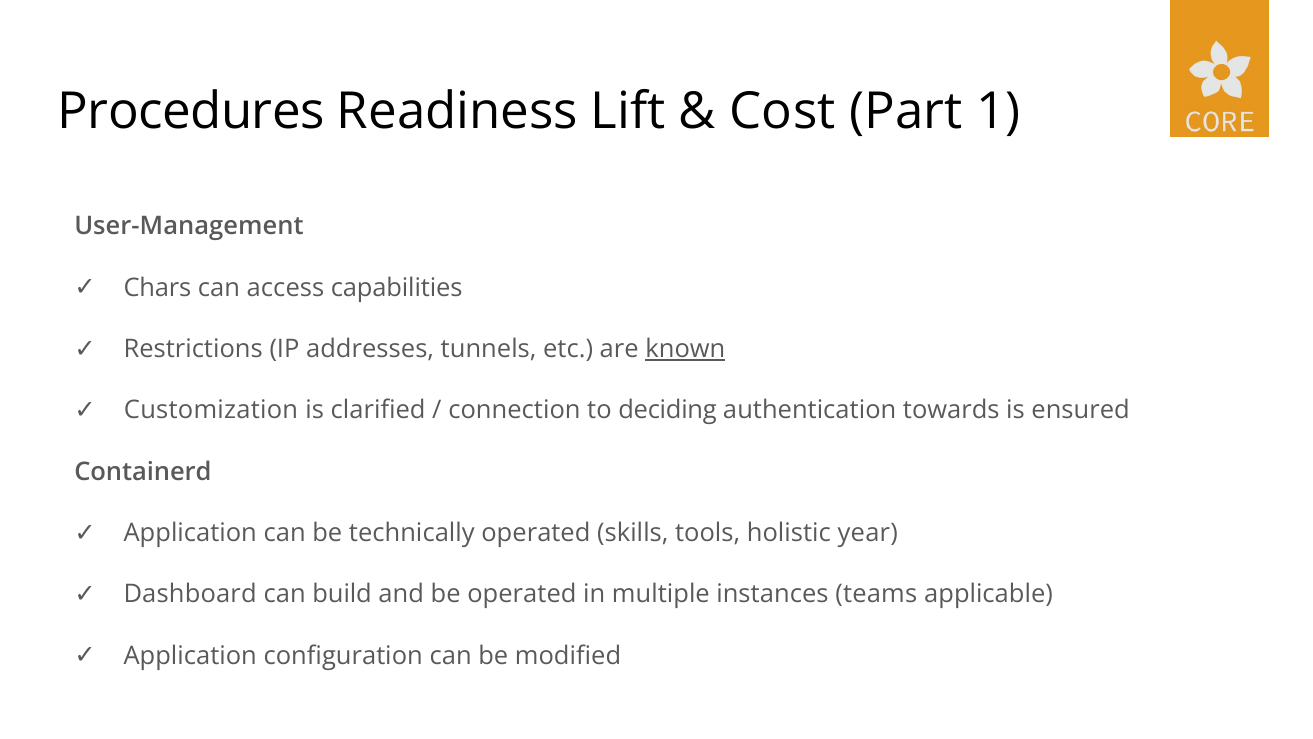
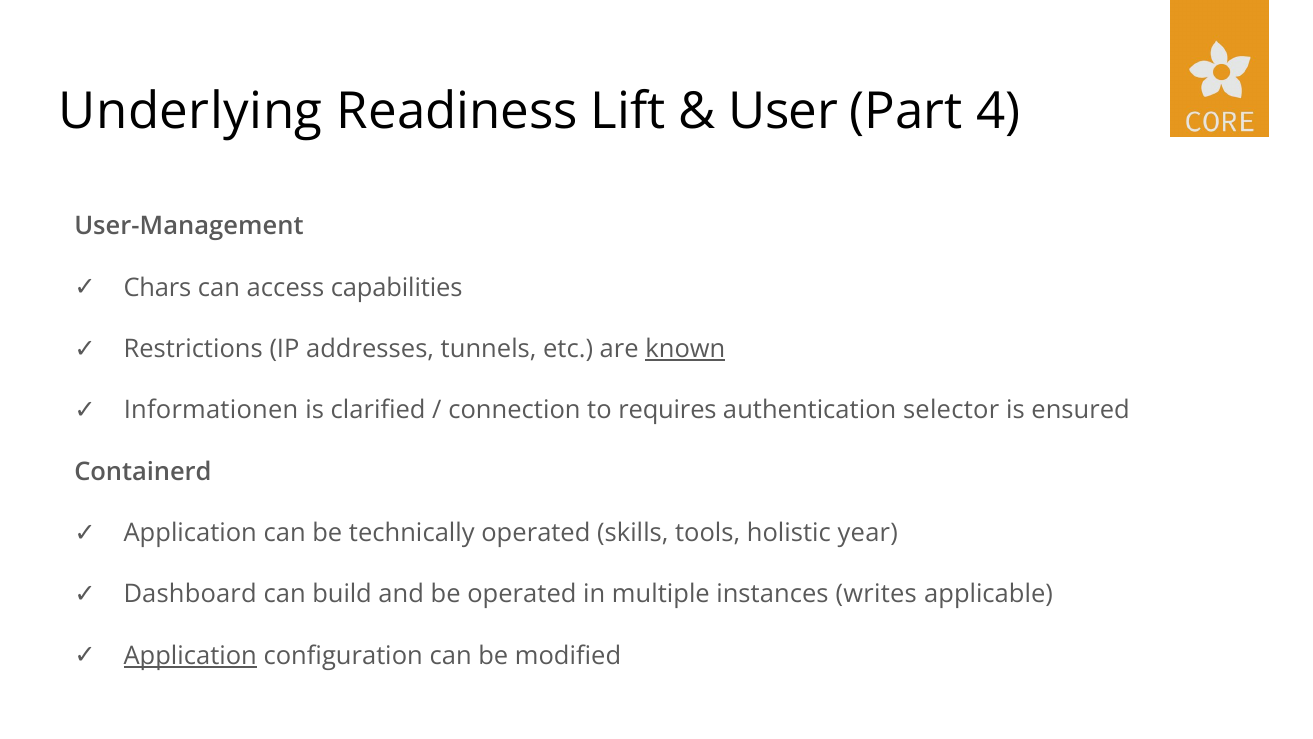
Procedures: Procedures -> Underlying
Cost: Cost -> User
1: 1 -> 4
Customization: Customization -> Informationen
deciding: deciding -> requires
towards: towards -> selector
teams: teams -> writes
Application at (190, 656) underline: none -> present
